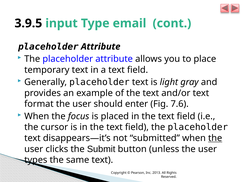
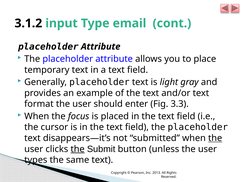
3.9.5: 3.9.5 -> 3.1.2
7.6: 7.6 -> 3.3
the at (78, 149) underline: none -> present
